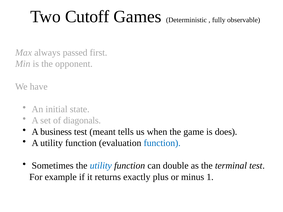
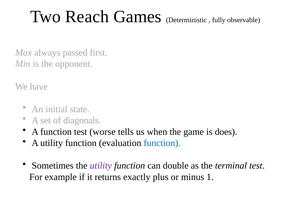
Cutoff: Cutoff -> Reach
A business: business -> function
meant: meant -> worse
utility at (101, 166) colour: blue -> purple
